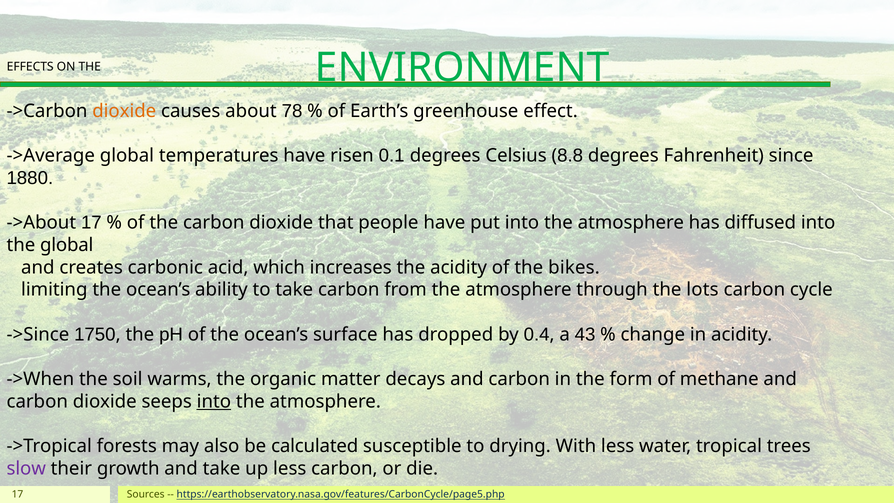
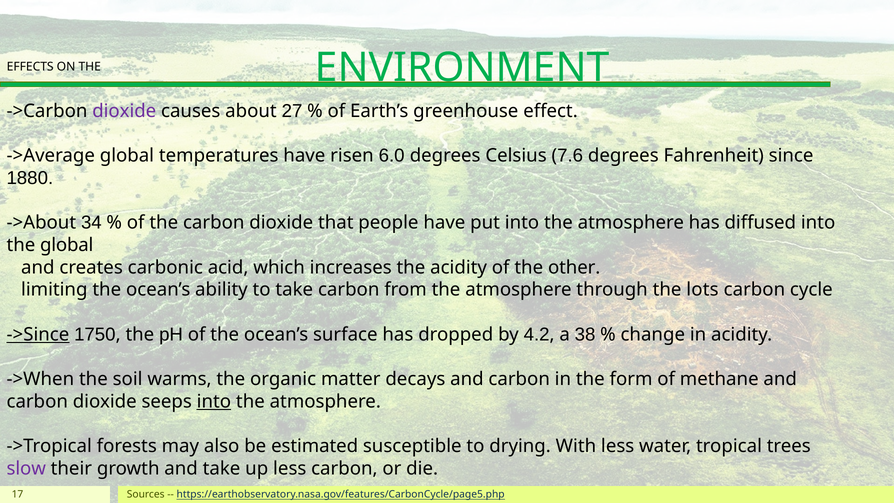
dioxide at (124, 111) colour: orange -> purple
78: 78 -> 27
0.1: 0.1 -> 6.0
8.8: 8.8 -> 7.6
->About 17: 17 -> 34
bikes: bikes -> other
->Since underline: none -> present
0.4: 0.4 -> 4.2
43: 43 -> 38
calculated: calculated -> estimated
